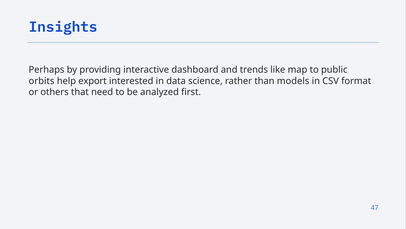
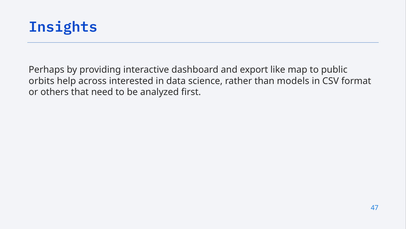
trends: trends -> export
export: export -> across
